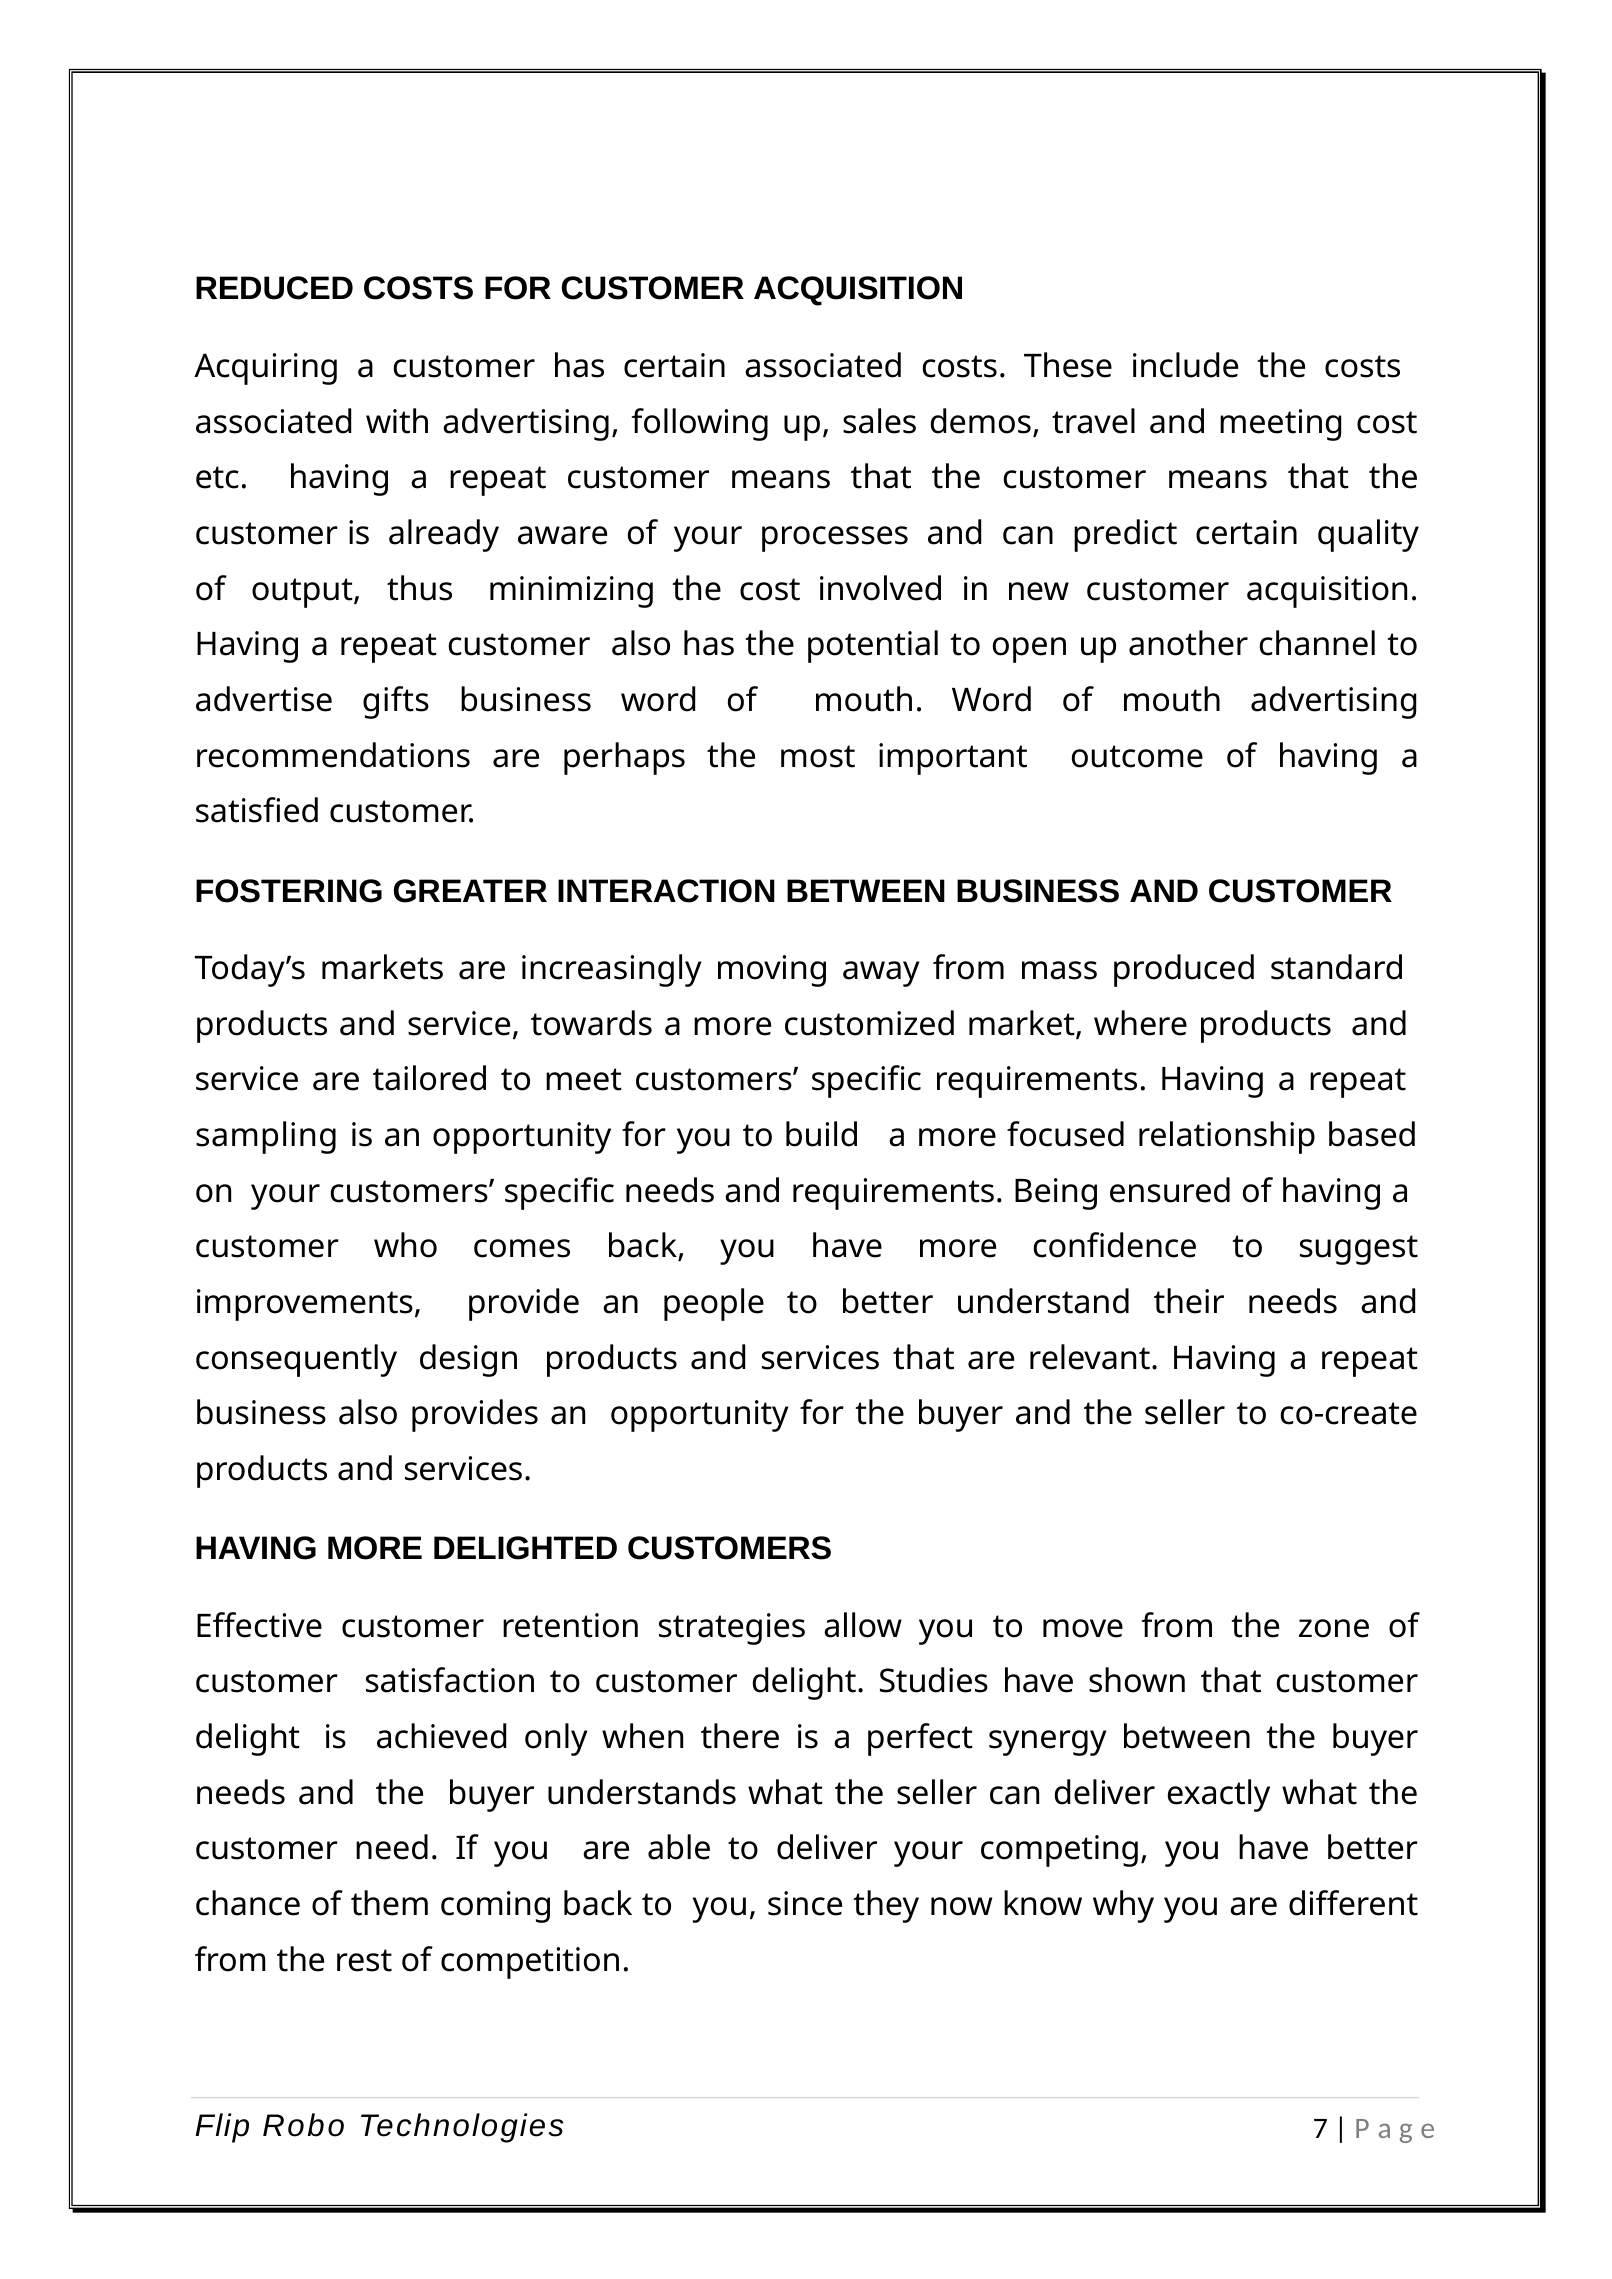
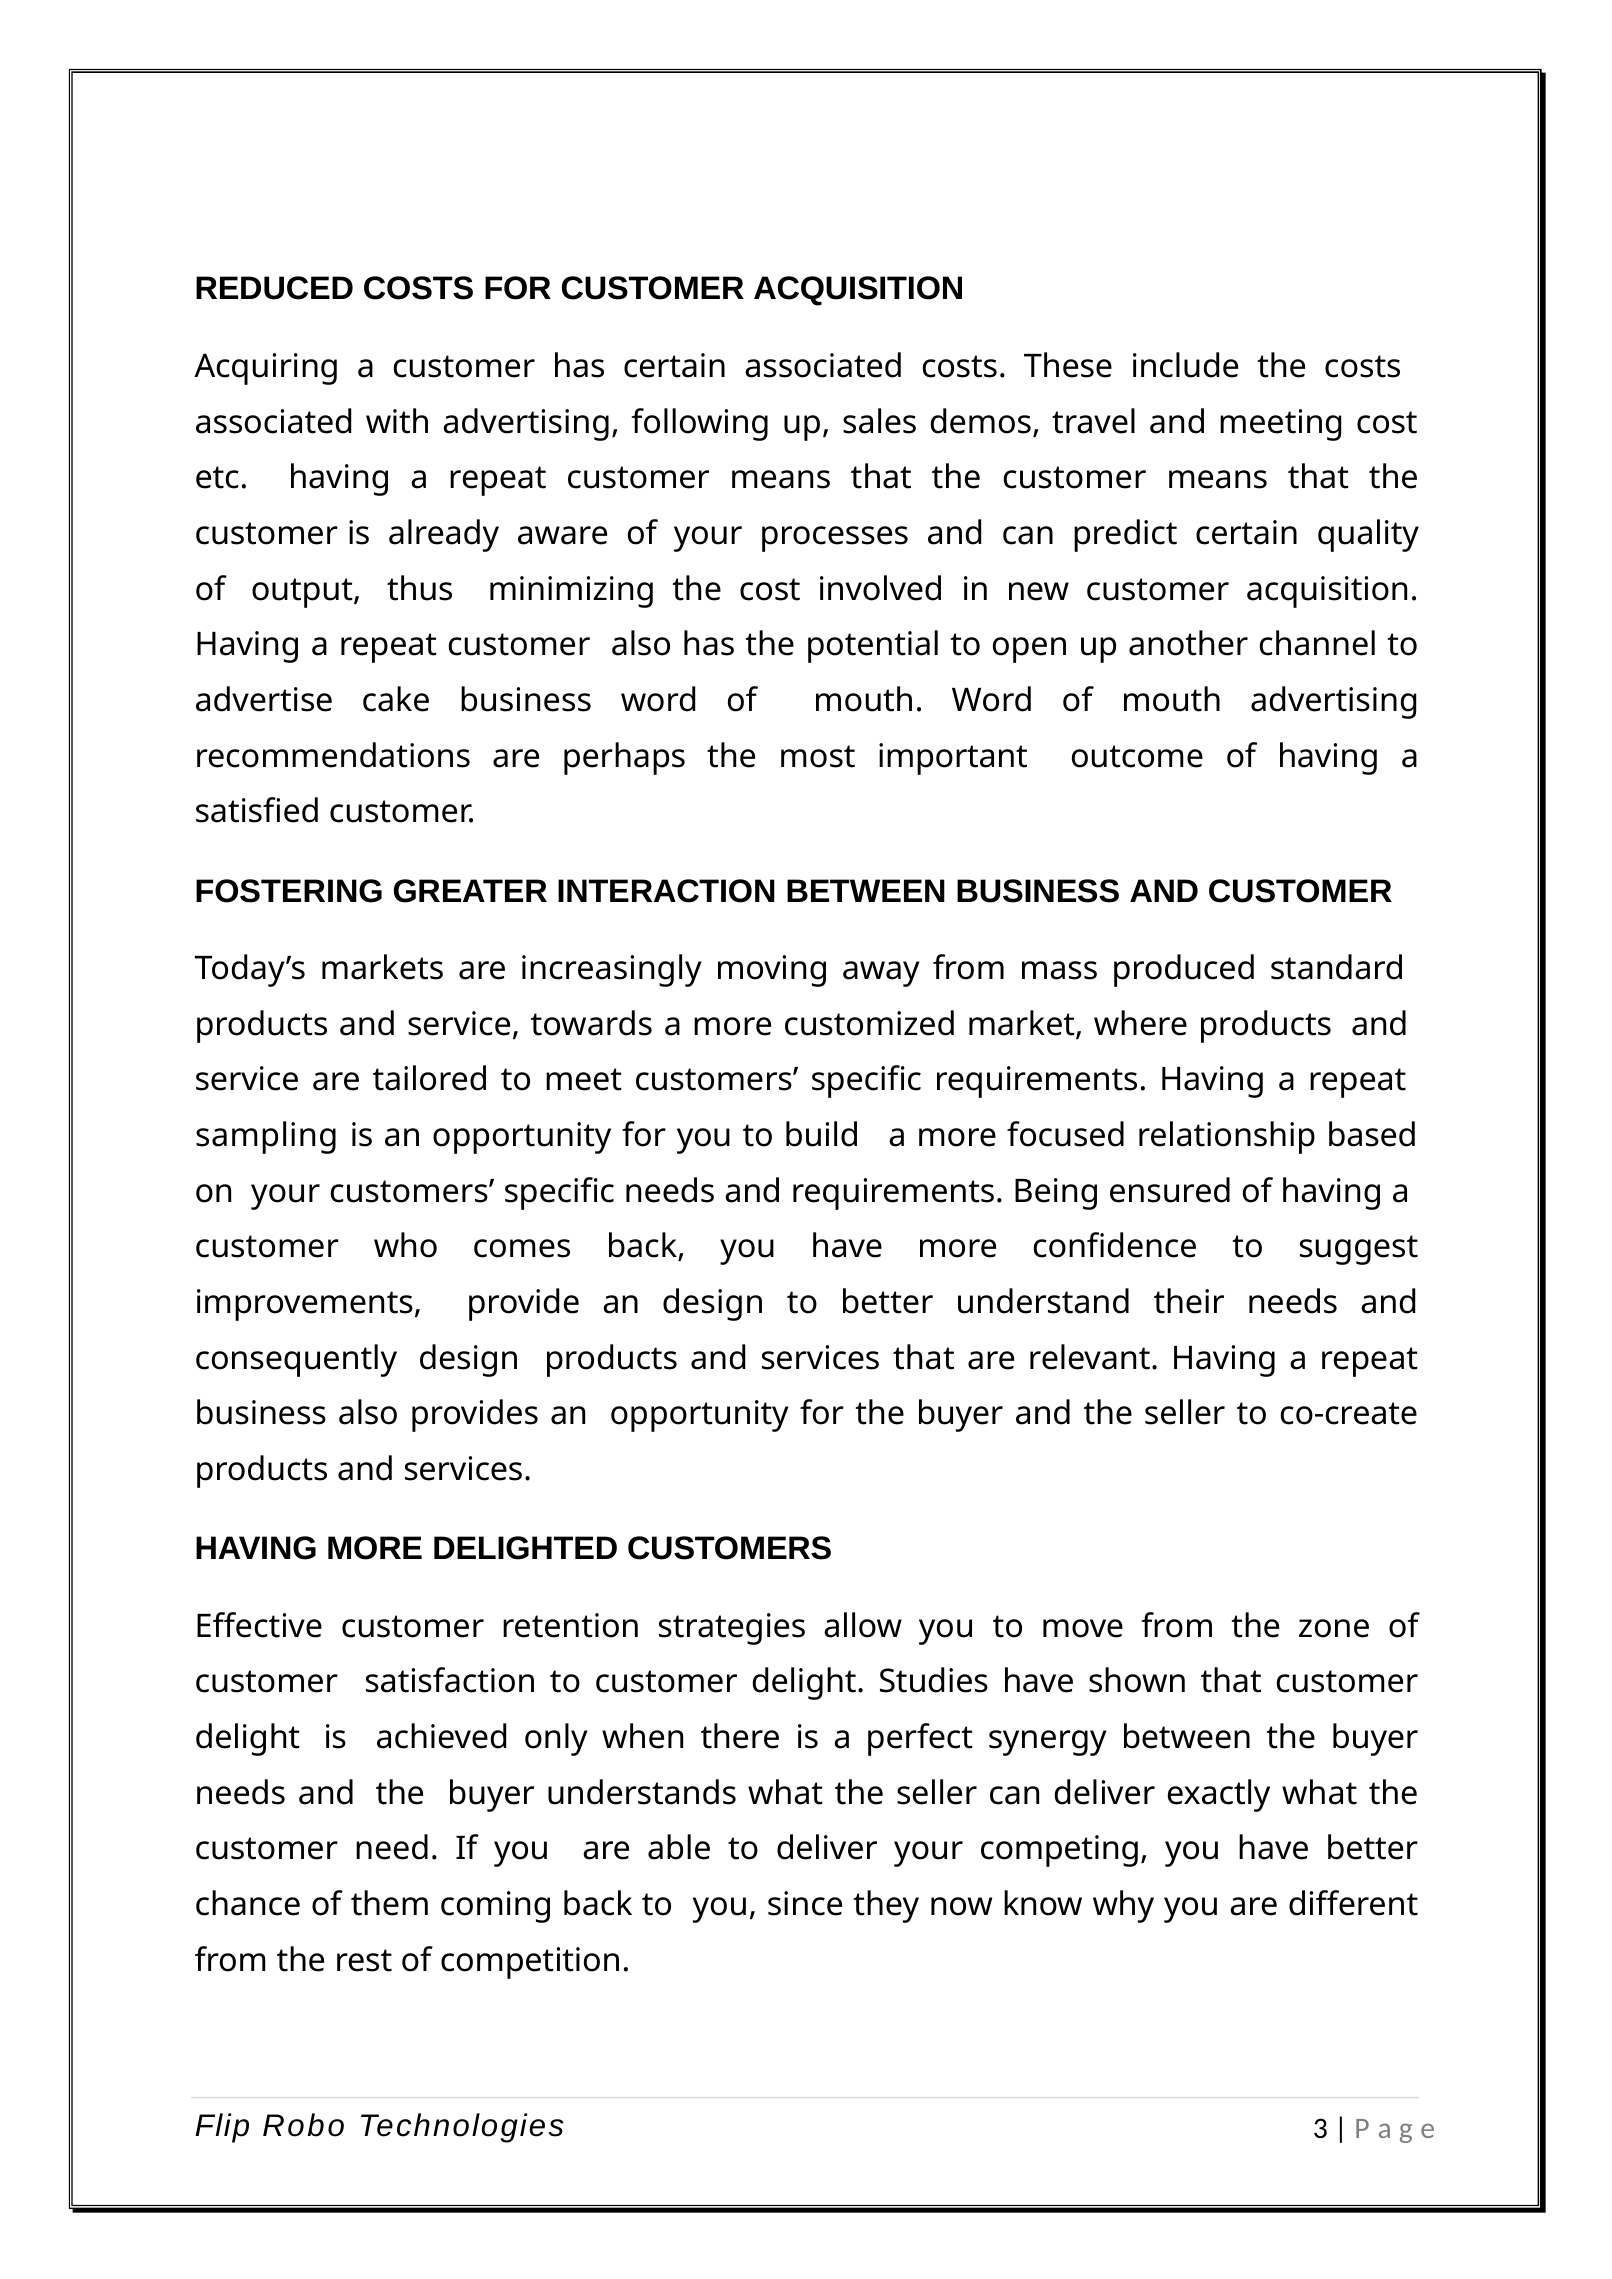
gifts: gifts -> cake
an people: people -> design
7: 7 -> 3
